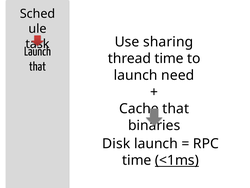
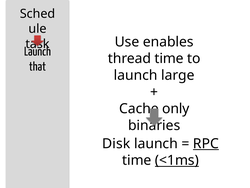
sharing: sharing -> enables
need: need -> large
that at (176, 108): that -> only
RPC underline: none -> present
